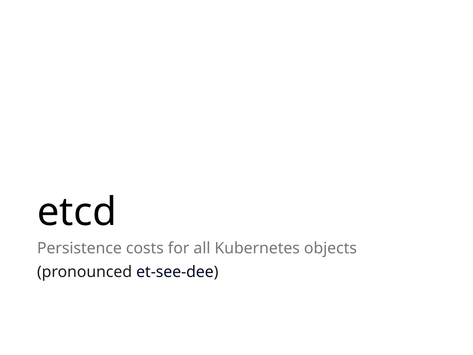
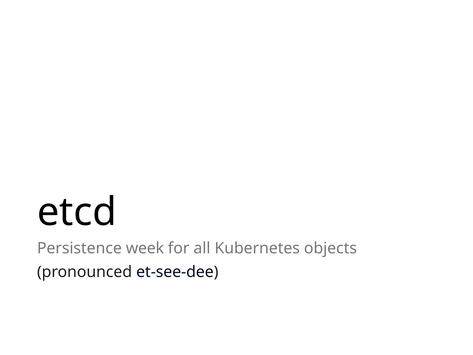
costs: costs -> week
